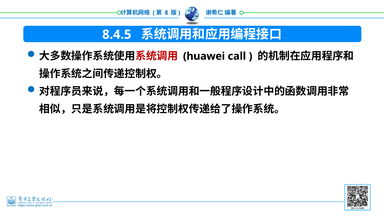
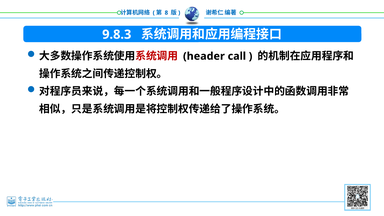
8.4.5: 8.4.5 -> 9.8.3
huawei: huawei -> header
